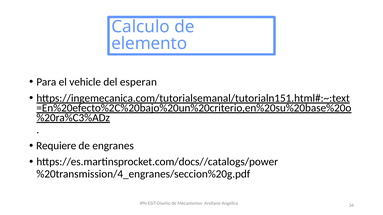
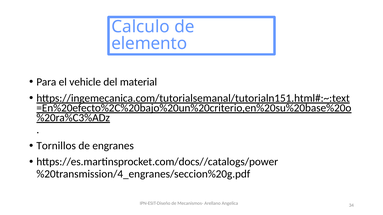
esperan: esperan -> material
Requiere: Requiere -> Tornillos
